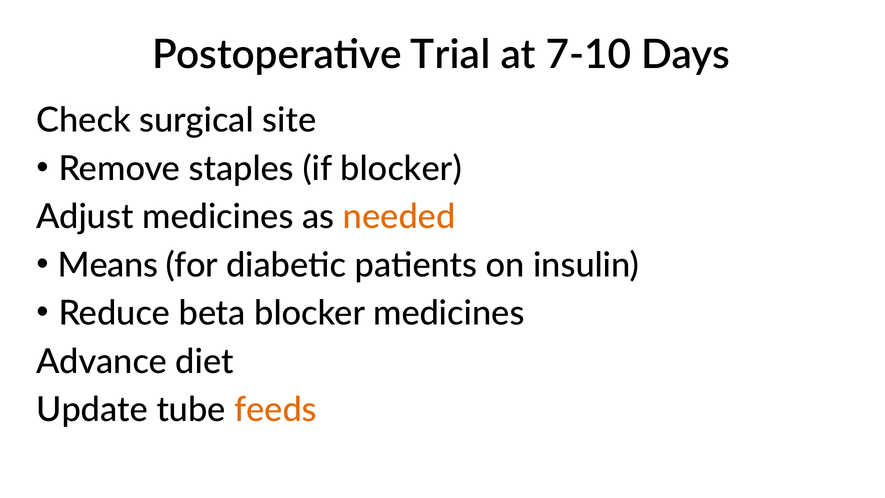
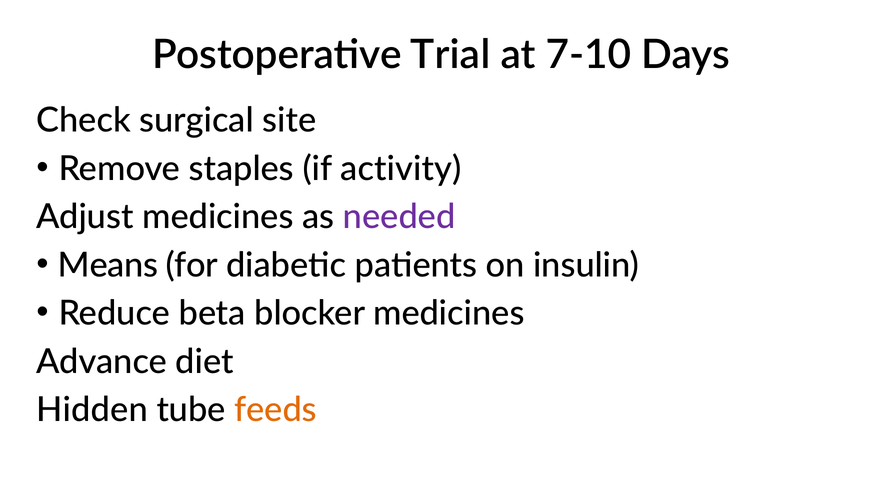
if blocker: blocker -> activity
needed colour: orange -> purple
Update: Update -> Hidden
